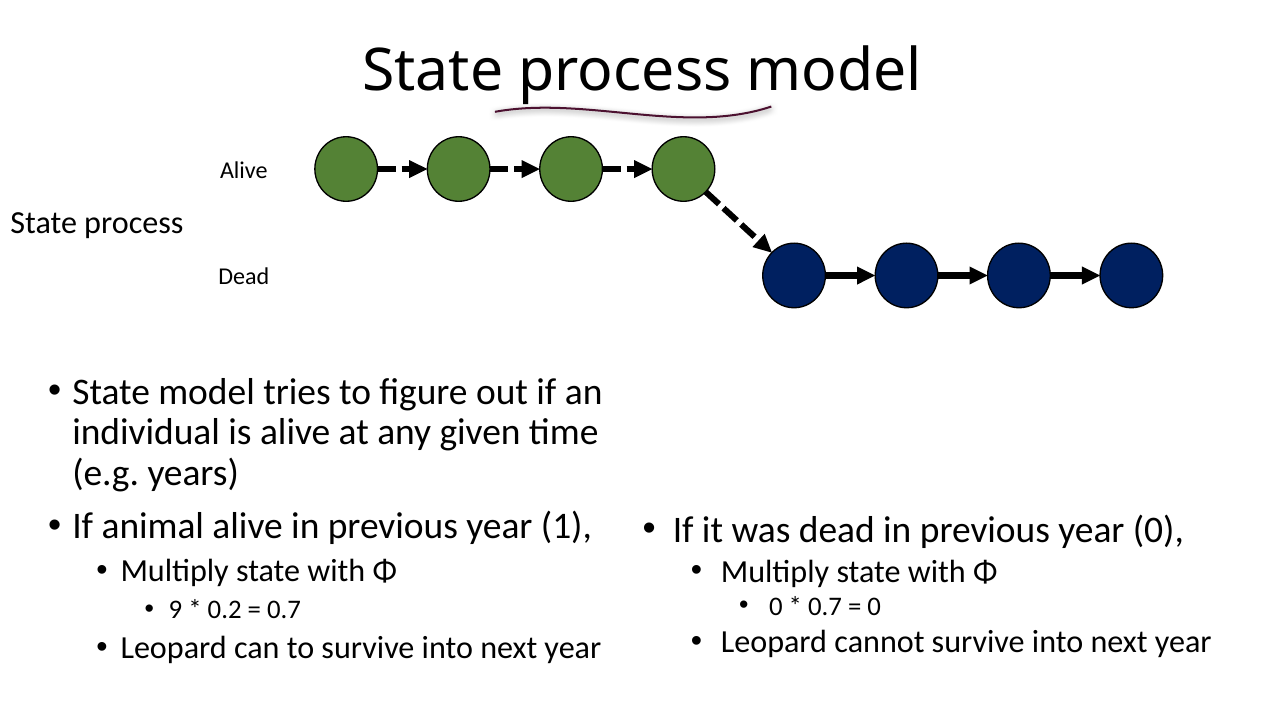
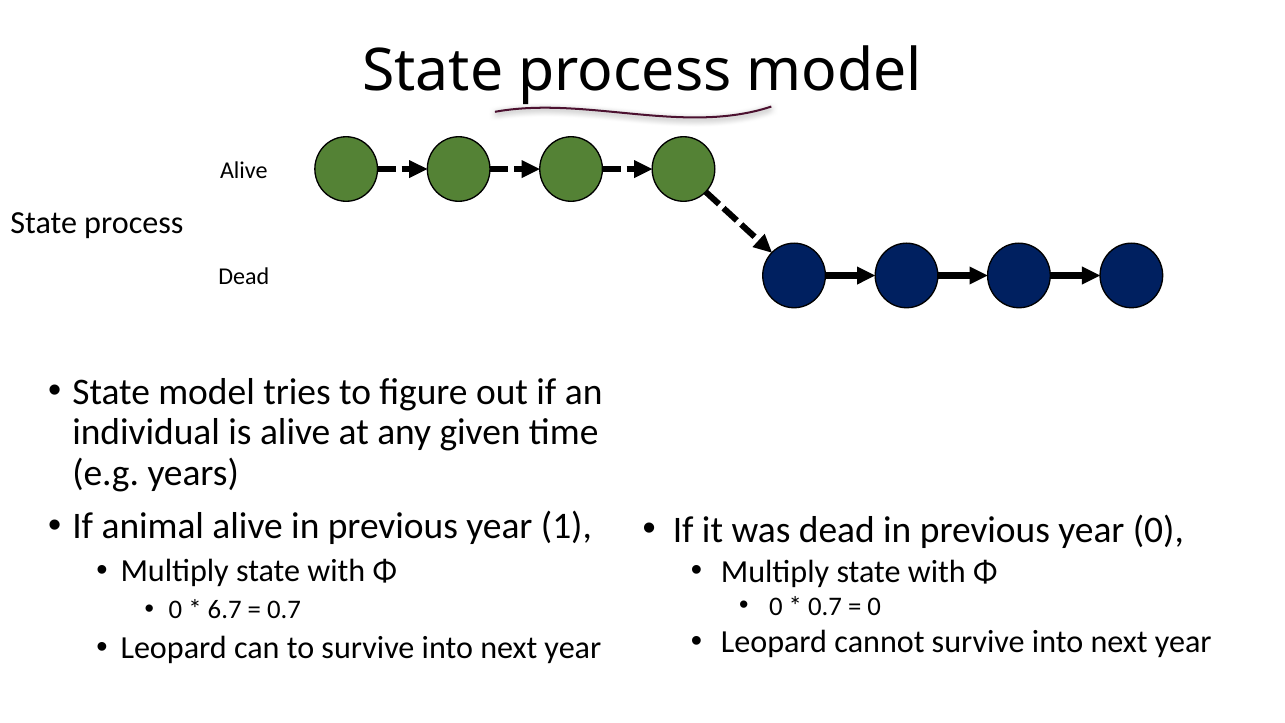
9 at (175, 609): 9 -> 0
0.2: 0.2 -> 6.7
